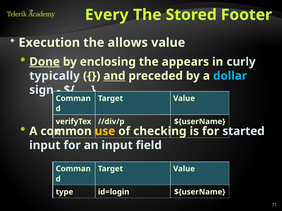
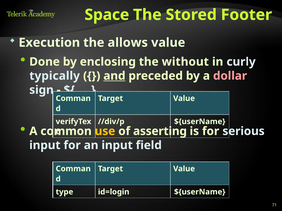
Every: Every -> Space
Done underline: present -> none
appears: appears -> without
dollar colour: light blue -> pink
checking: checking -> asserting
started: started -> serious
